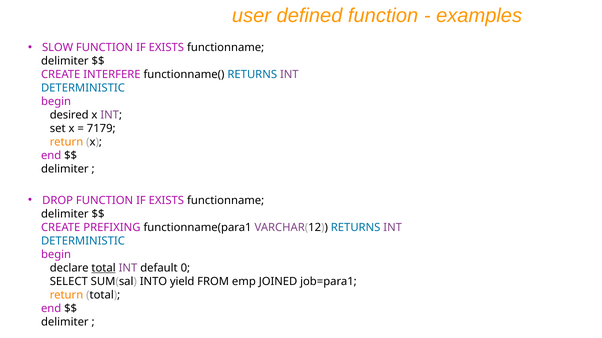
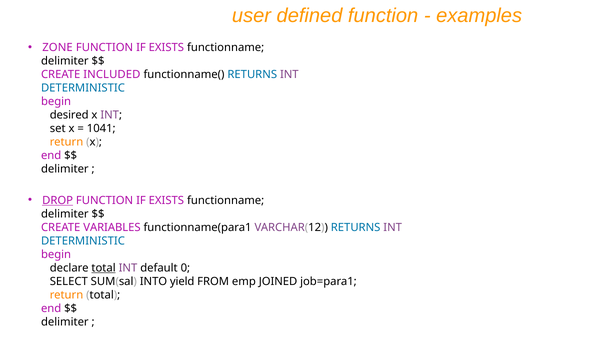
SLOW: SLOW -> ZONE
INTERFERE: INTERFERE -> INCLUDED
7179: 7179 -> 1041
DROP underline: none -> present
PREFIXING: PREFIXING -> VARIABLES
